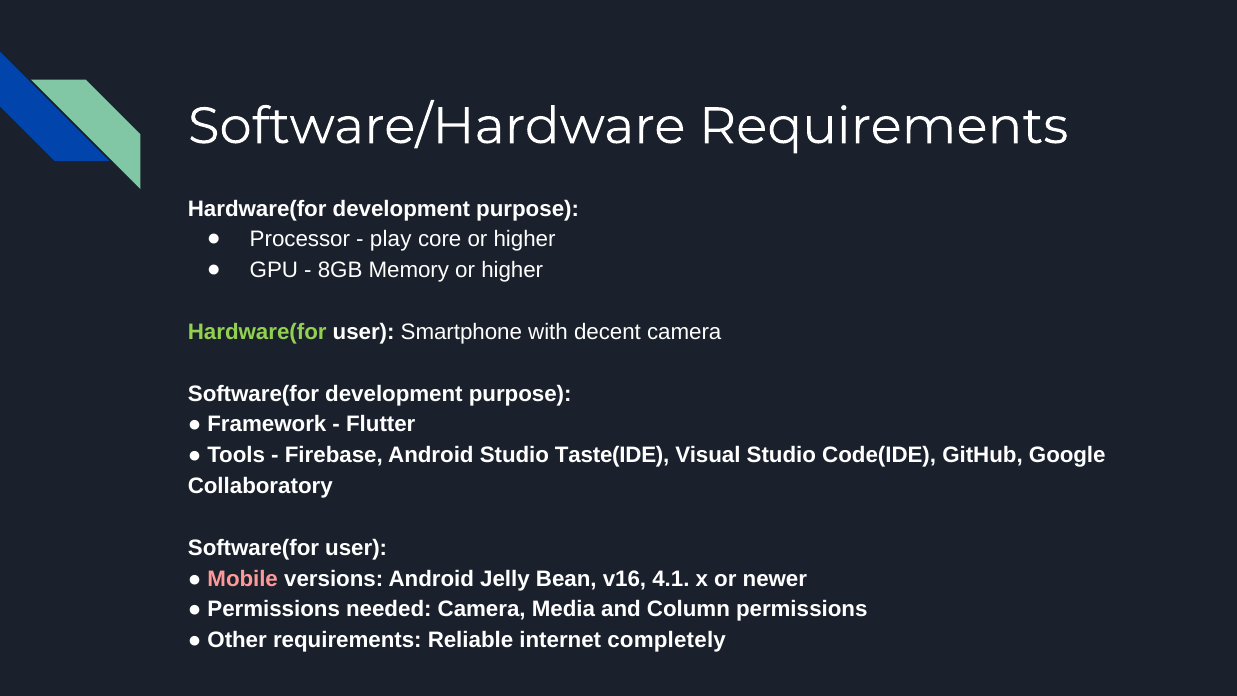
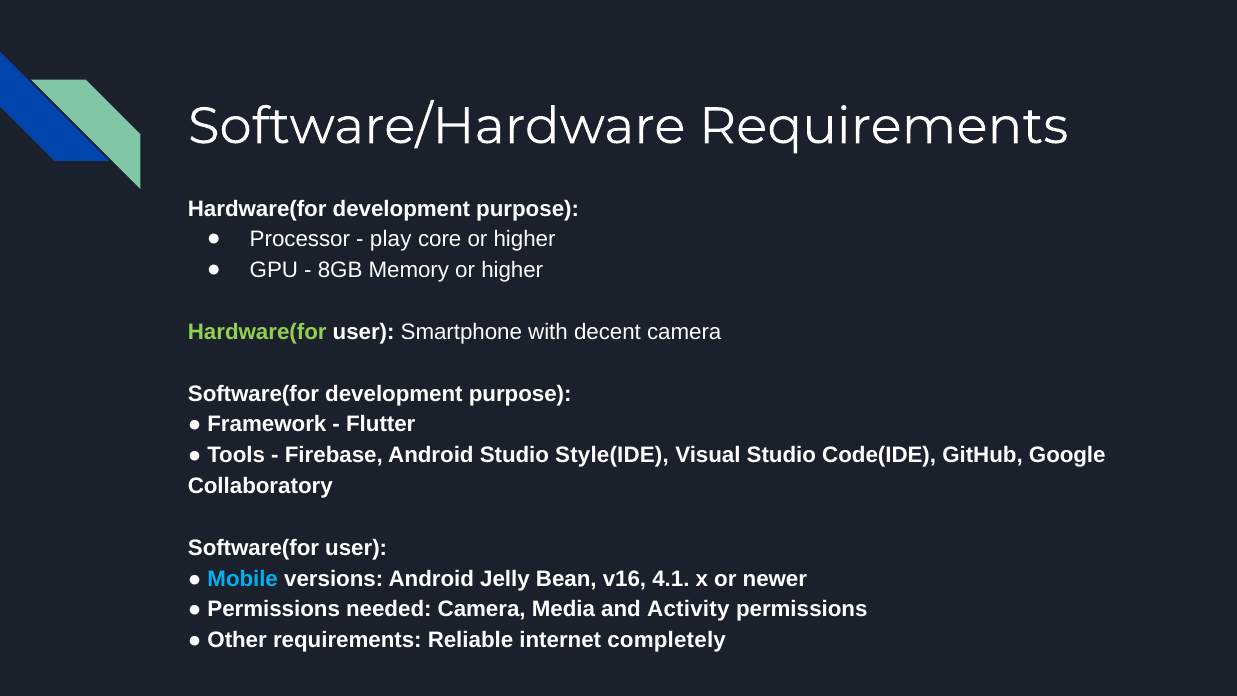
Taste(IDE: Taste(IDE -> Style(IDE
Mobile colour: pink -> light blue
Column: Column -> Activity
